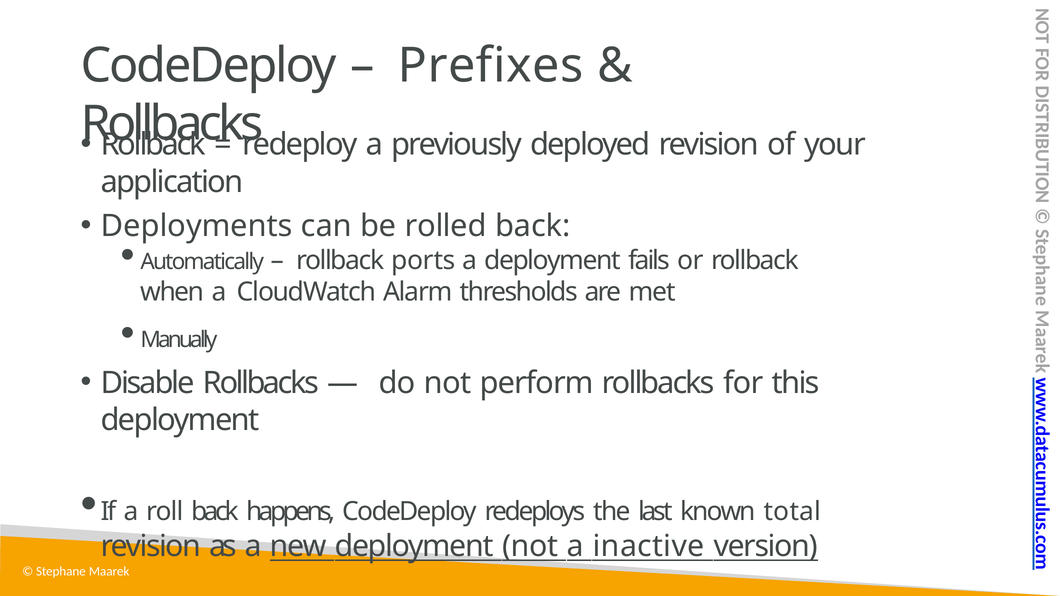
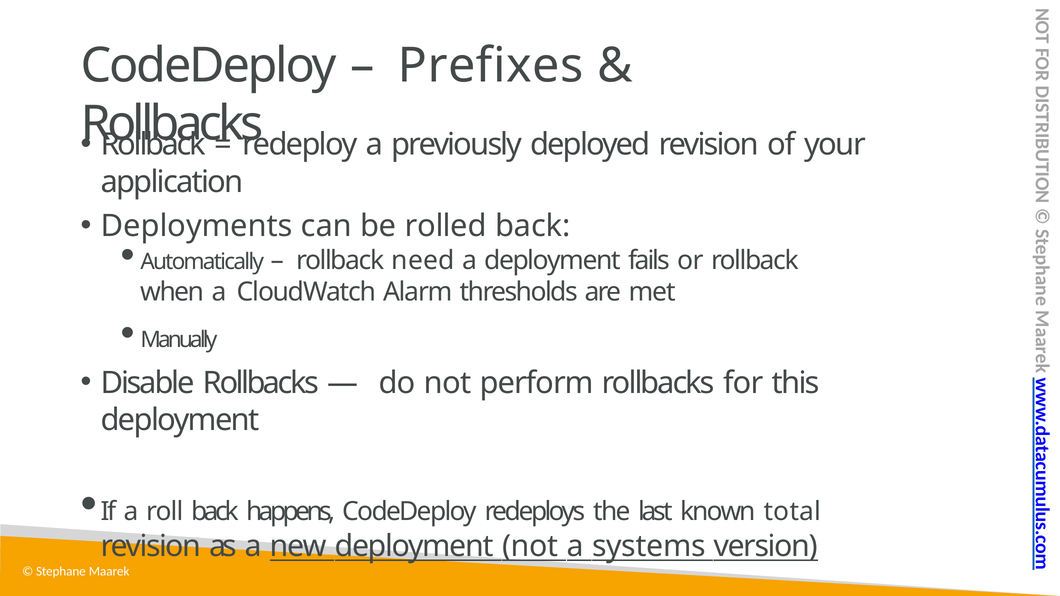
ports: ports -> need
inactive: inactive -> systems
